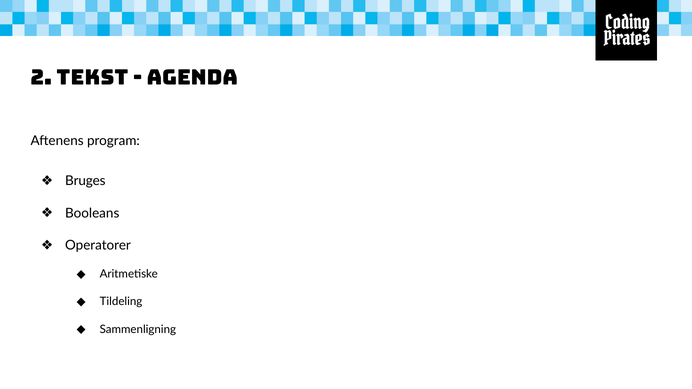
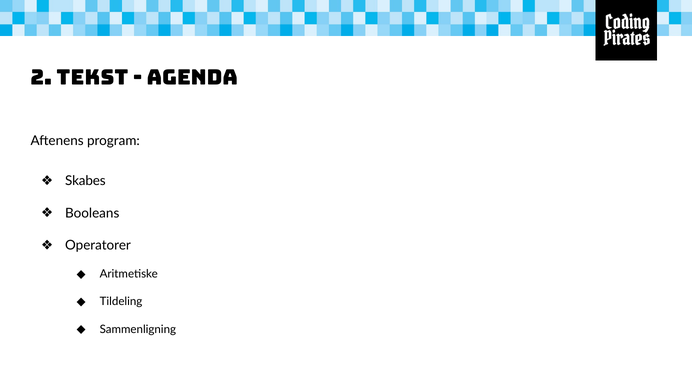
Bruges: Bruges -> Skabes
